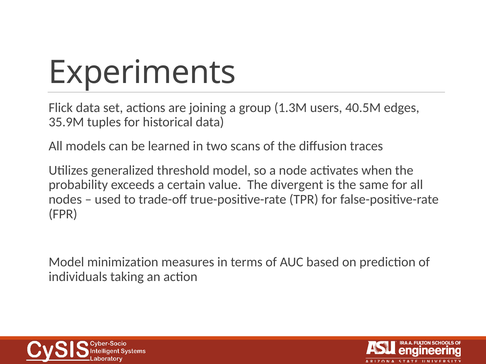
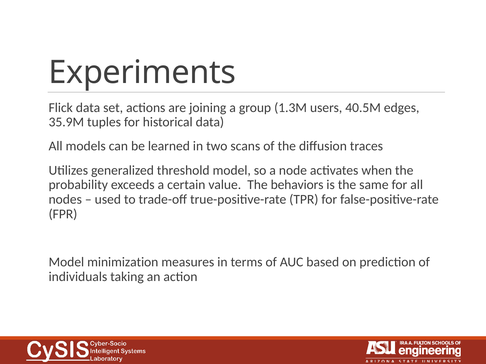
divergent: divergent -> behaviors
